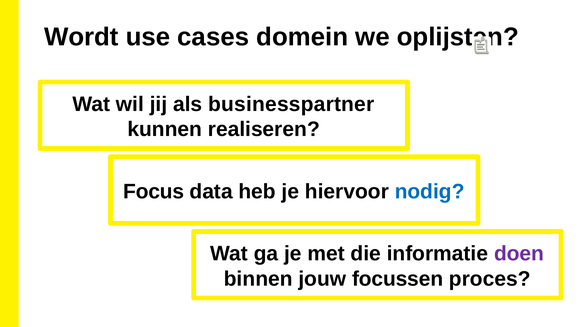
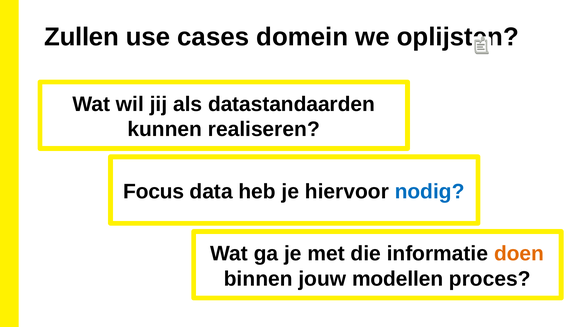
Wordt: Wordt -> Zullen
businesspartner: businesspartner -> datastandaarden
doen colour: purple -> orange
focussen: focussen -> modellen
